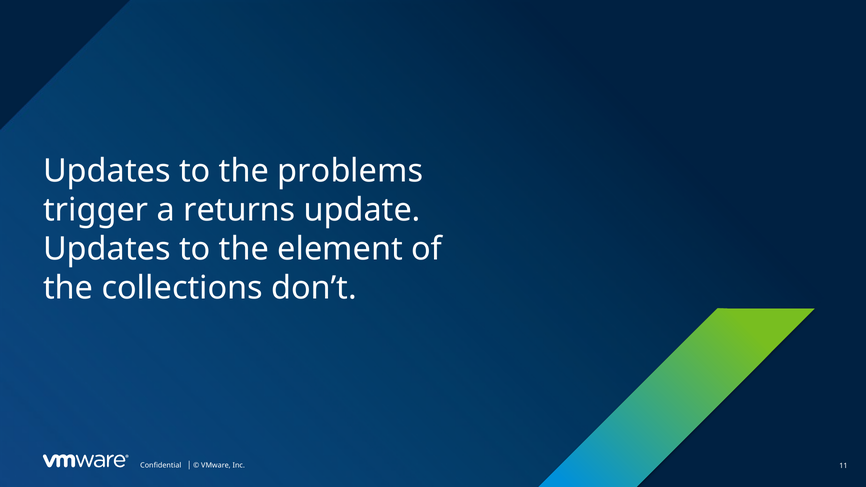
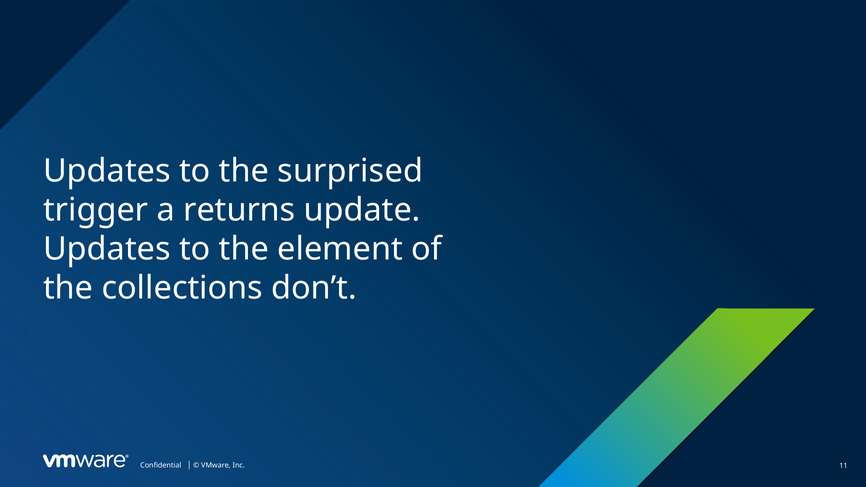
problems: problems -> surprised
